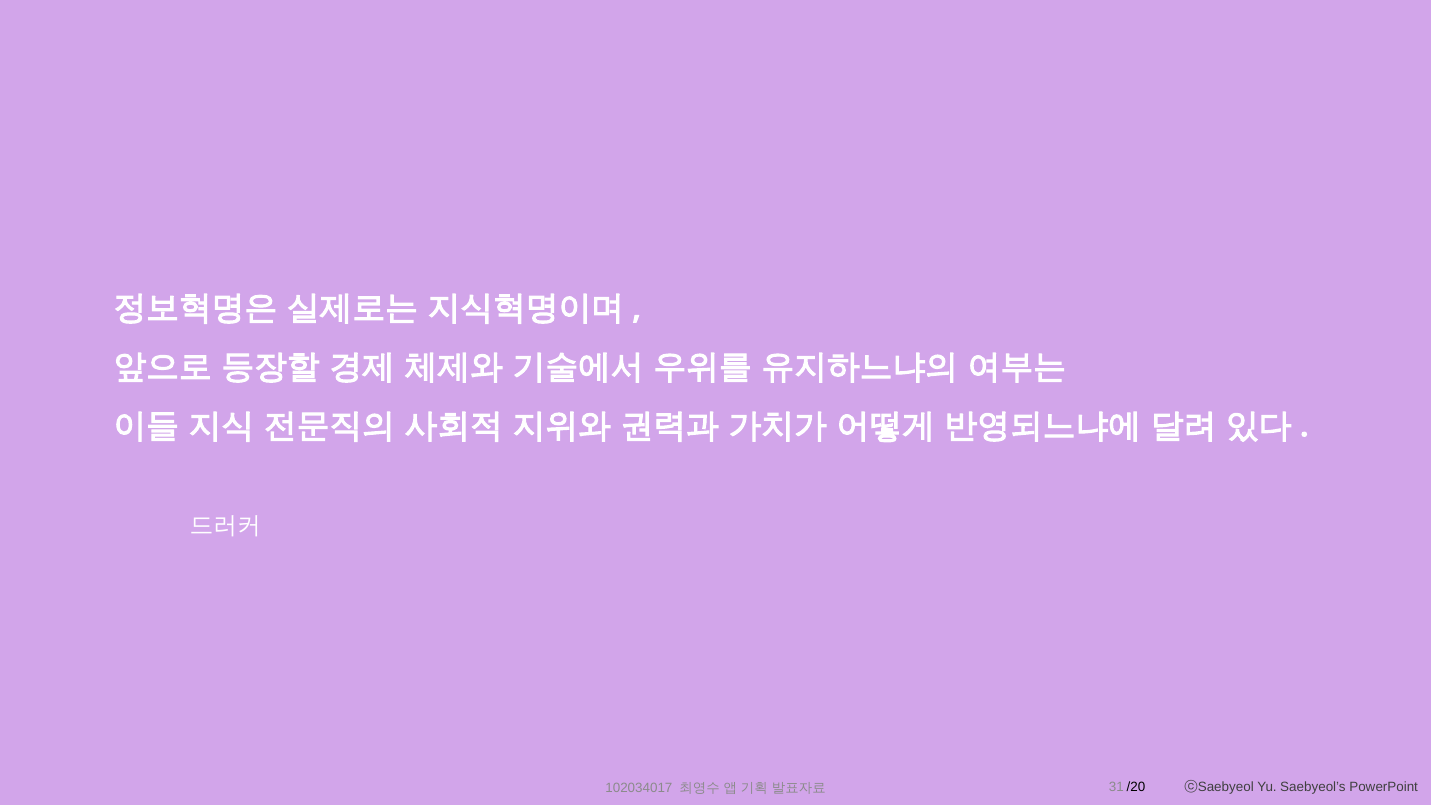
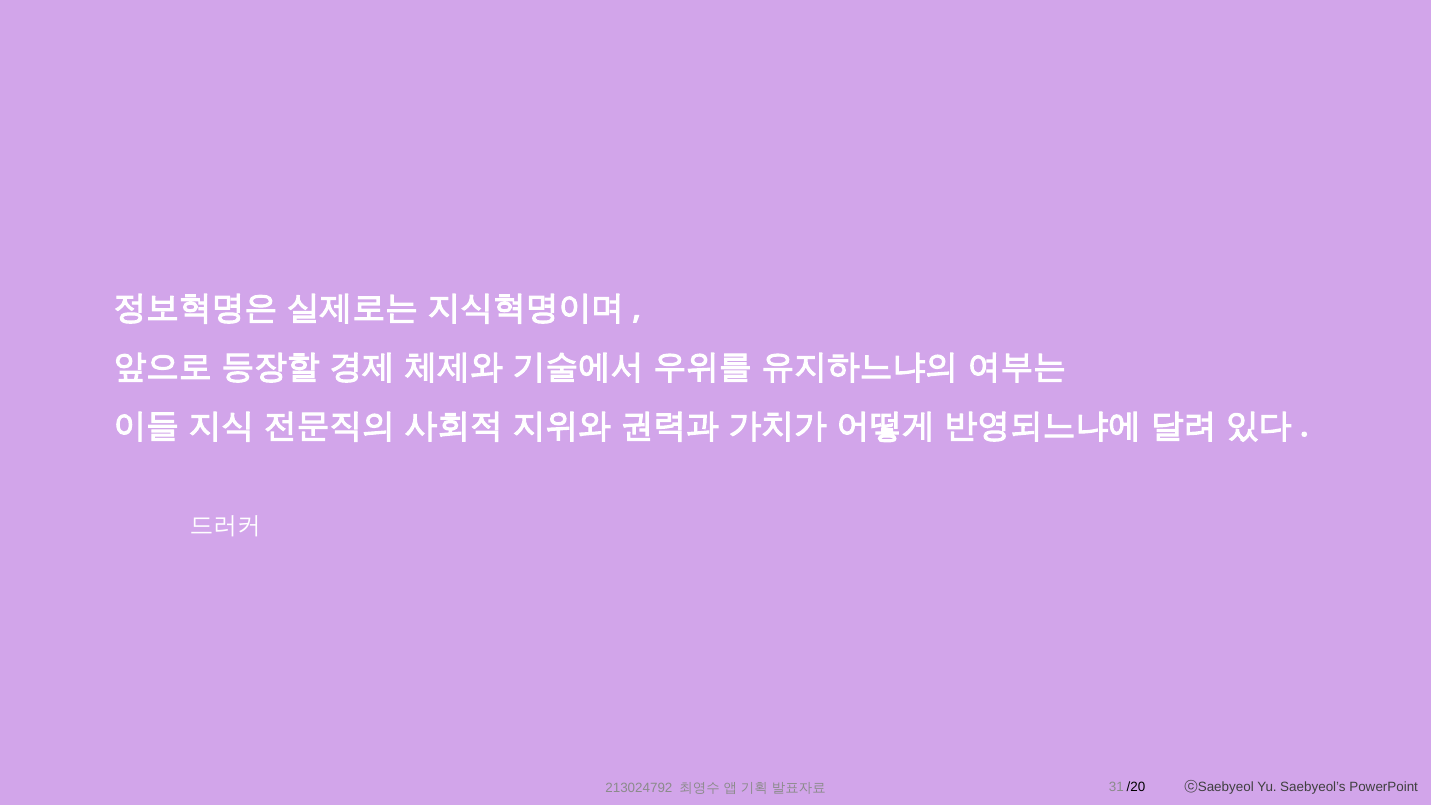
102034017: 102034017 -> 213024792
